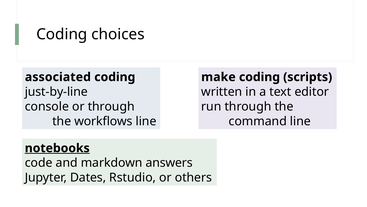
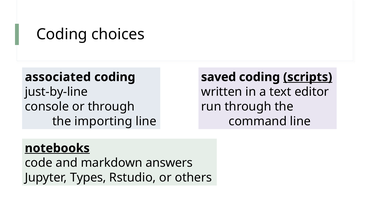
make: make -> saved
scripts underline: none -> present
workflows: workflows -> importing
Dates: Dates -> Types
